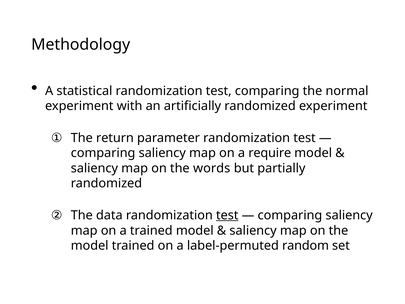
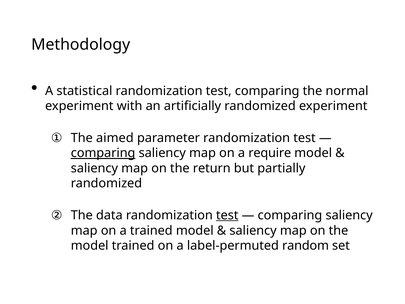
return: return -> aimed
comparing at (103, 153) underline: none -> present
words: words -> return
